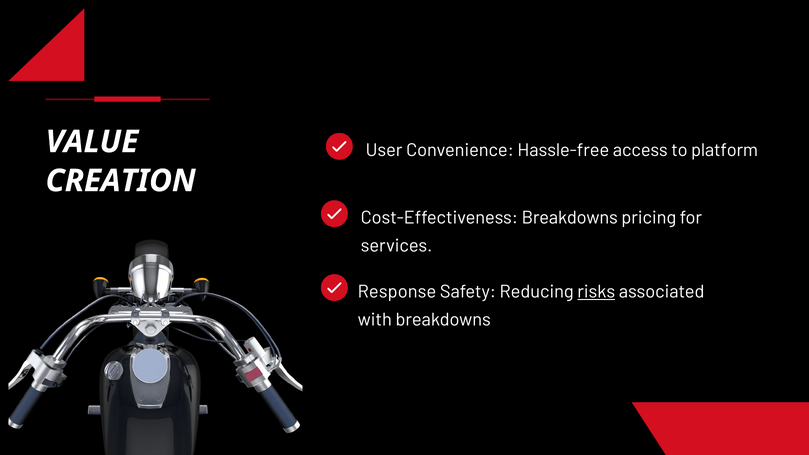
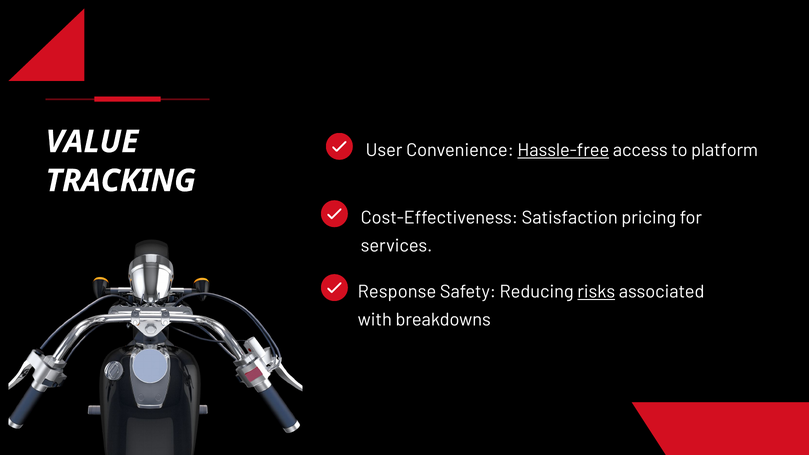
Hassle-free underline: none -> present
CREATION: CREATION -> TRACKING
Cost-Effectiveness Breakdowns: Breakdowns -> Satisfaction
